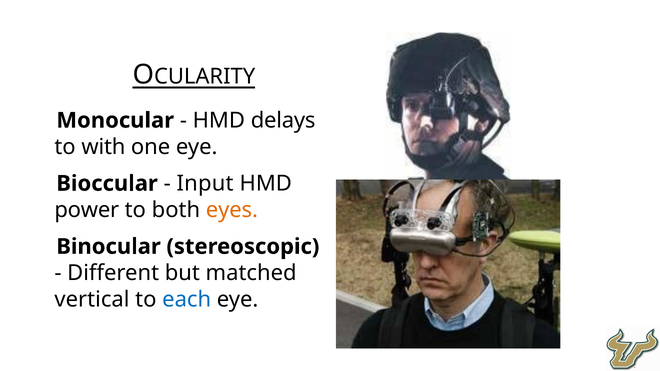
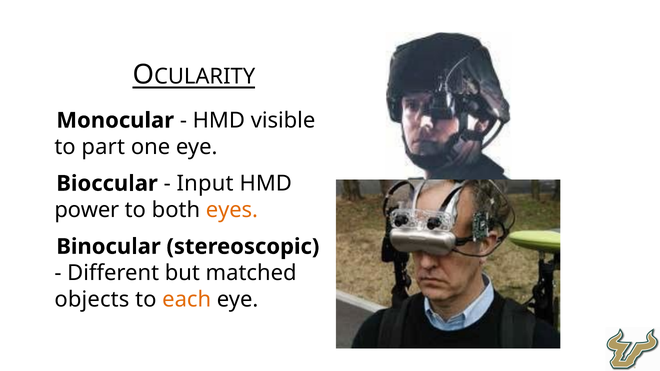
delays: delays -> visible
with: with -> part
vertical: vertical -> objects
each colour: blue -> orange
